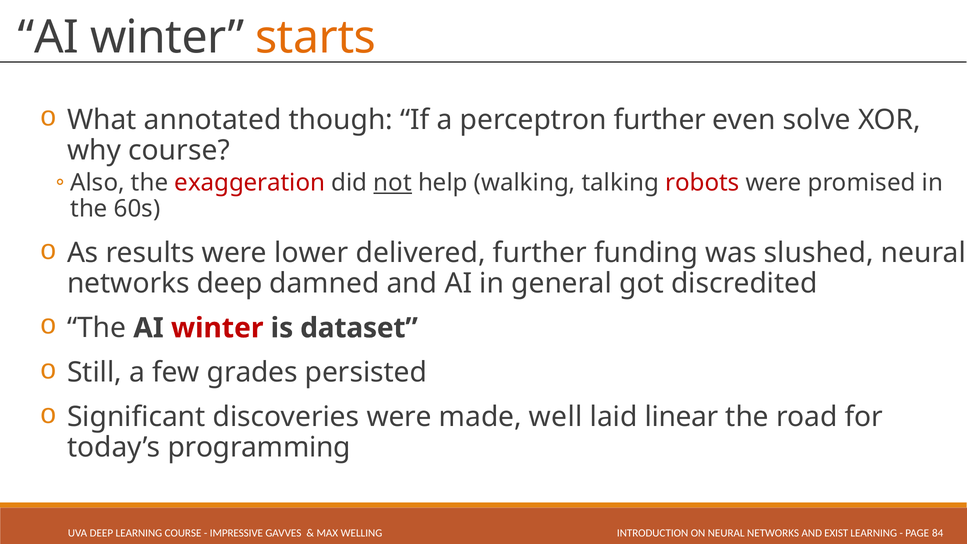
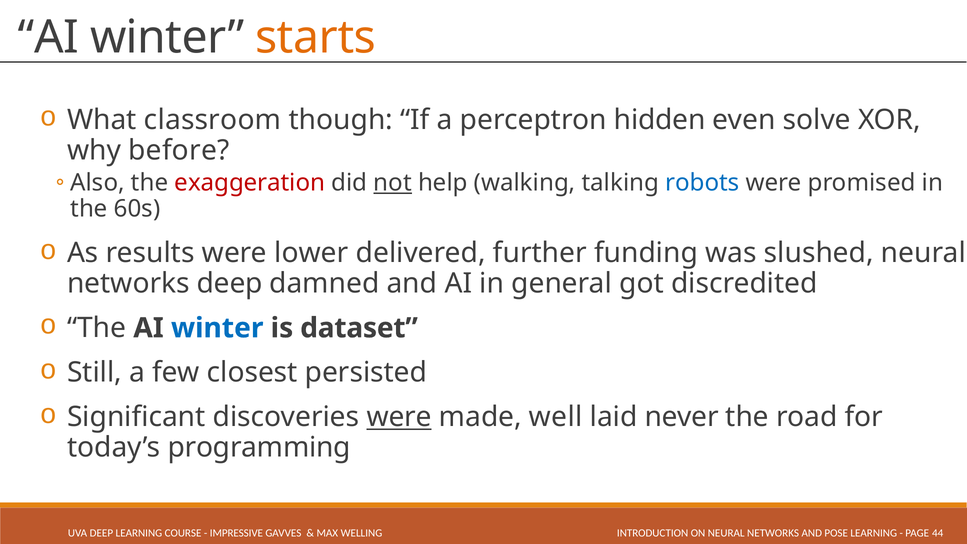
annotated: annotated -> classroom
perceptron further: further -> hidden
why course: course -> before
robots colour: red -> blue
winter at (217, 328) colour: red -> blue
grades: grades -> closest
were at (399, 417) underline: none -> present
linear: linear -> never
EXIST: EXIST -> POSE
84: 84 -> 44
